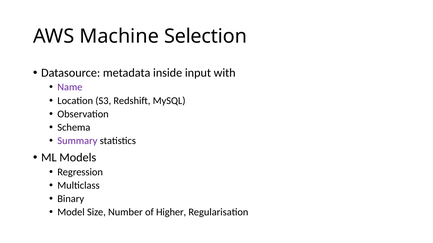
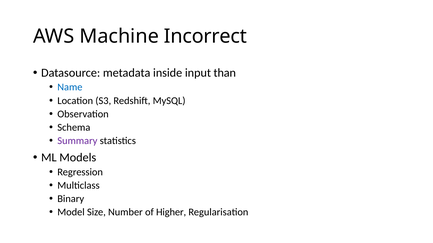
Selection: Selection -> Incorrect
with: with -> than
Name colour: purple -> blue
